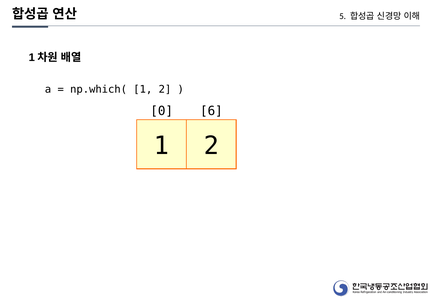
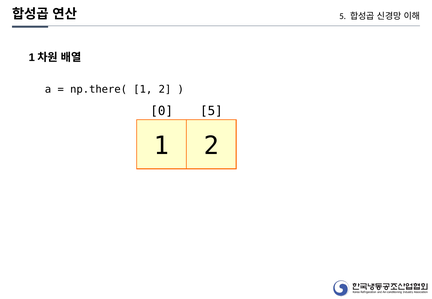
np.which(: np.which( -> np.there(
0 6: 6 -> 5
